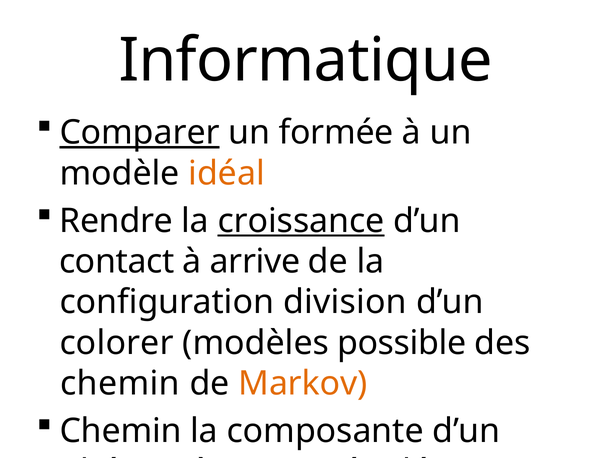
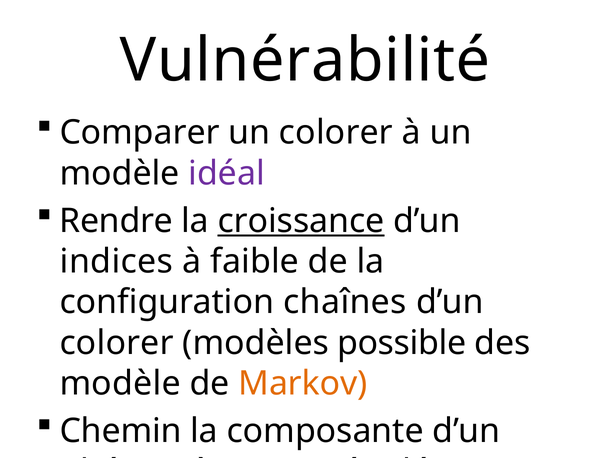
Informatique: Informatique -> Vulnérabilité
Comparer underline: present -> none
un formée: formée -> colorer
idéal colour: orange -> purple
contact: contact -> indices
arrive: arrive -> faible
division: division -> chaînes
chemin at (120, 384): chemin -> modèle
